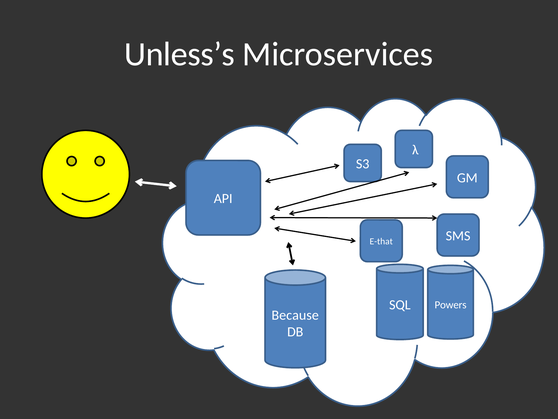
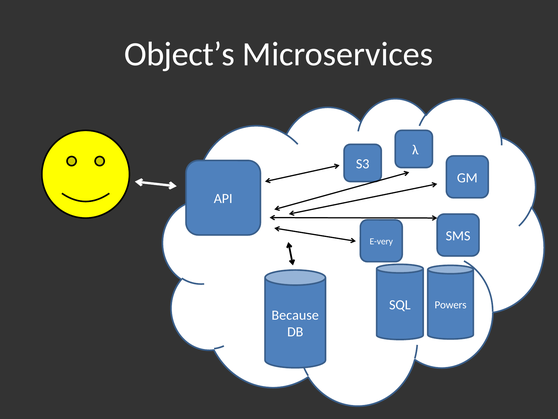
Unless’s: Unless’s -> Object’s
E-that: E-that -> E-very
